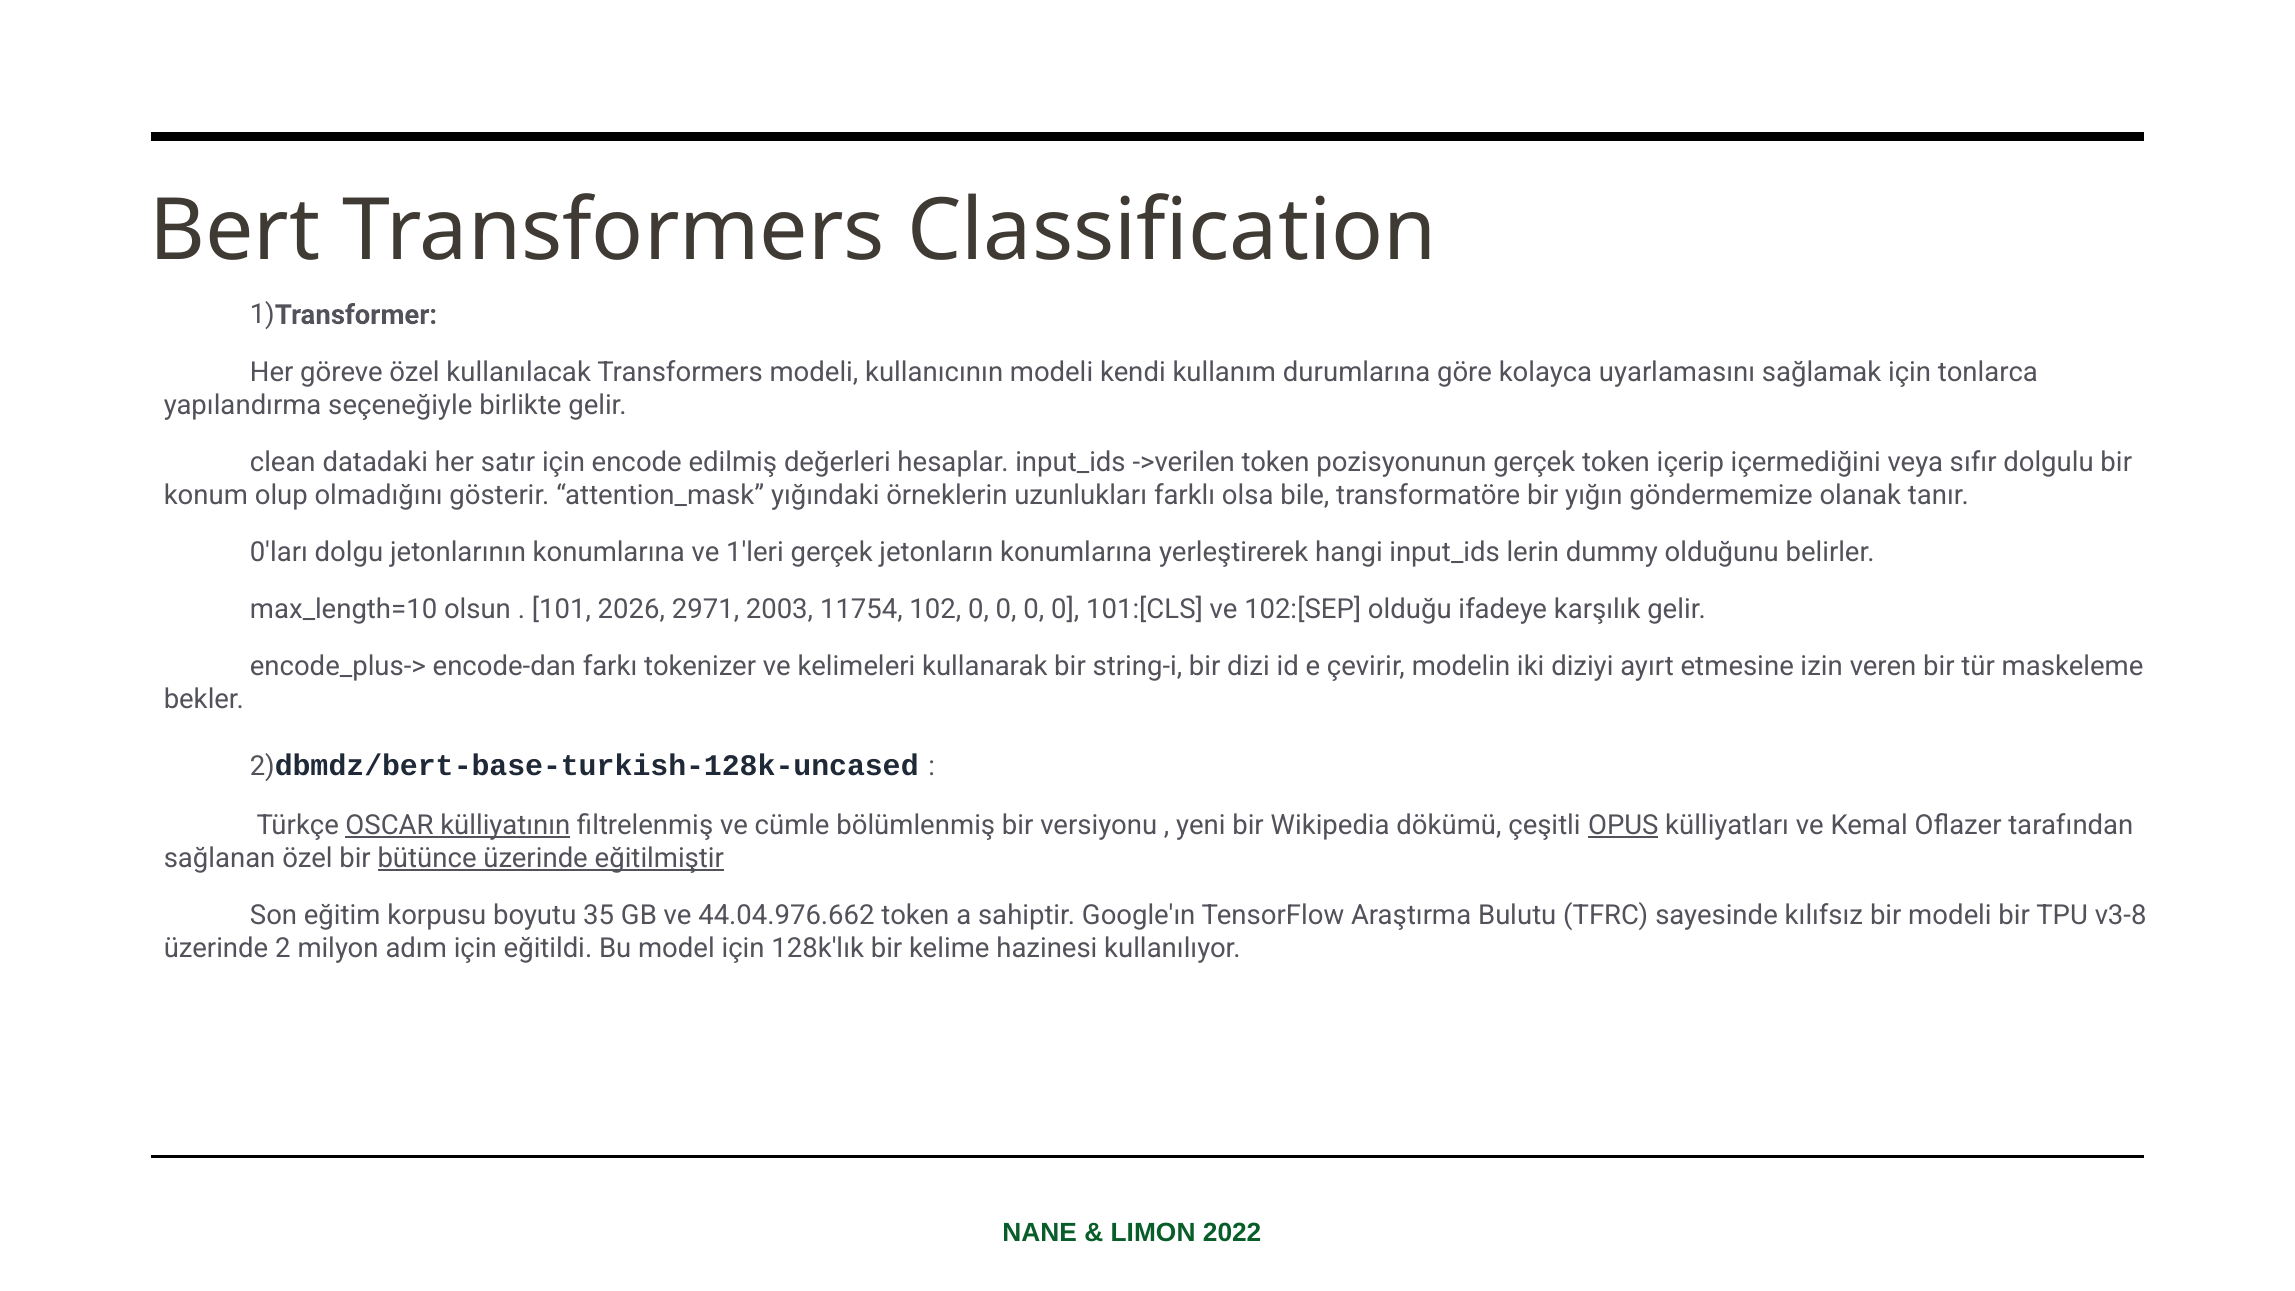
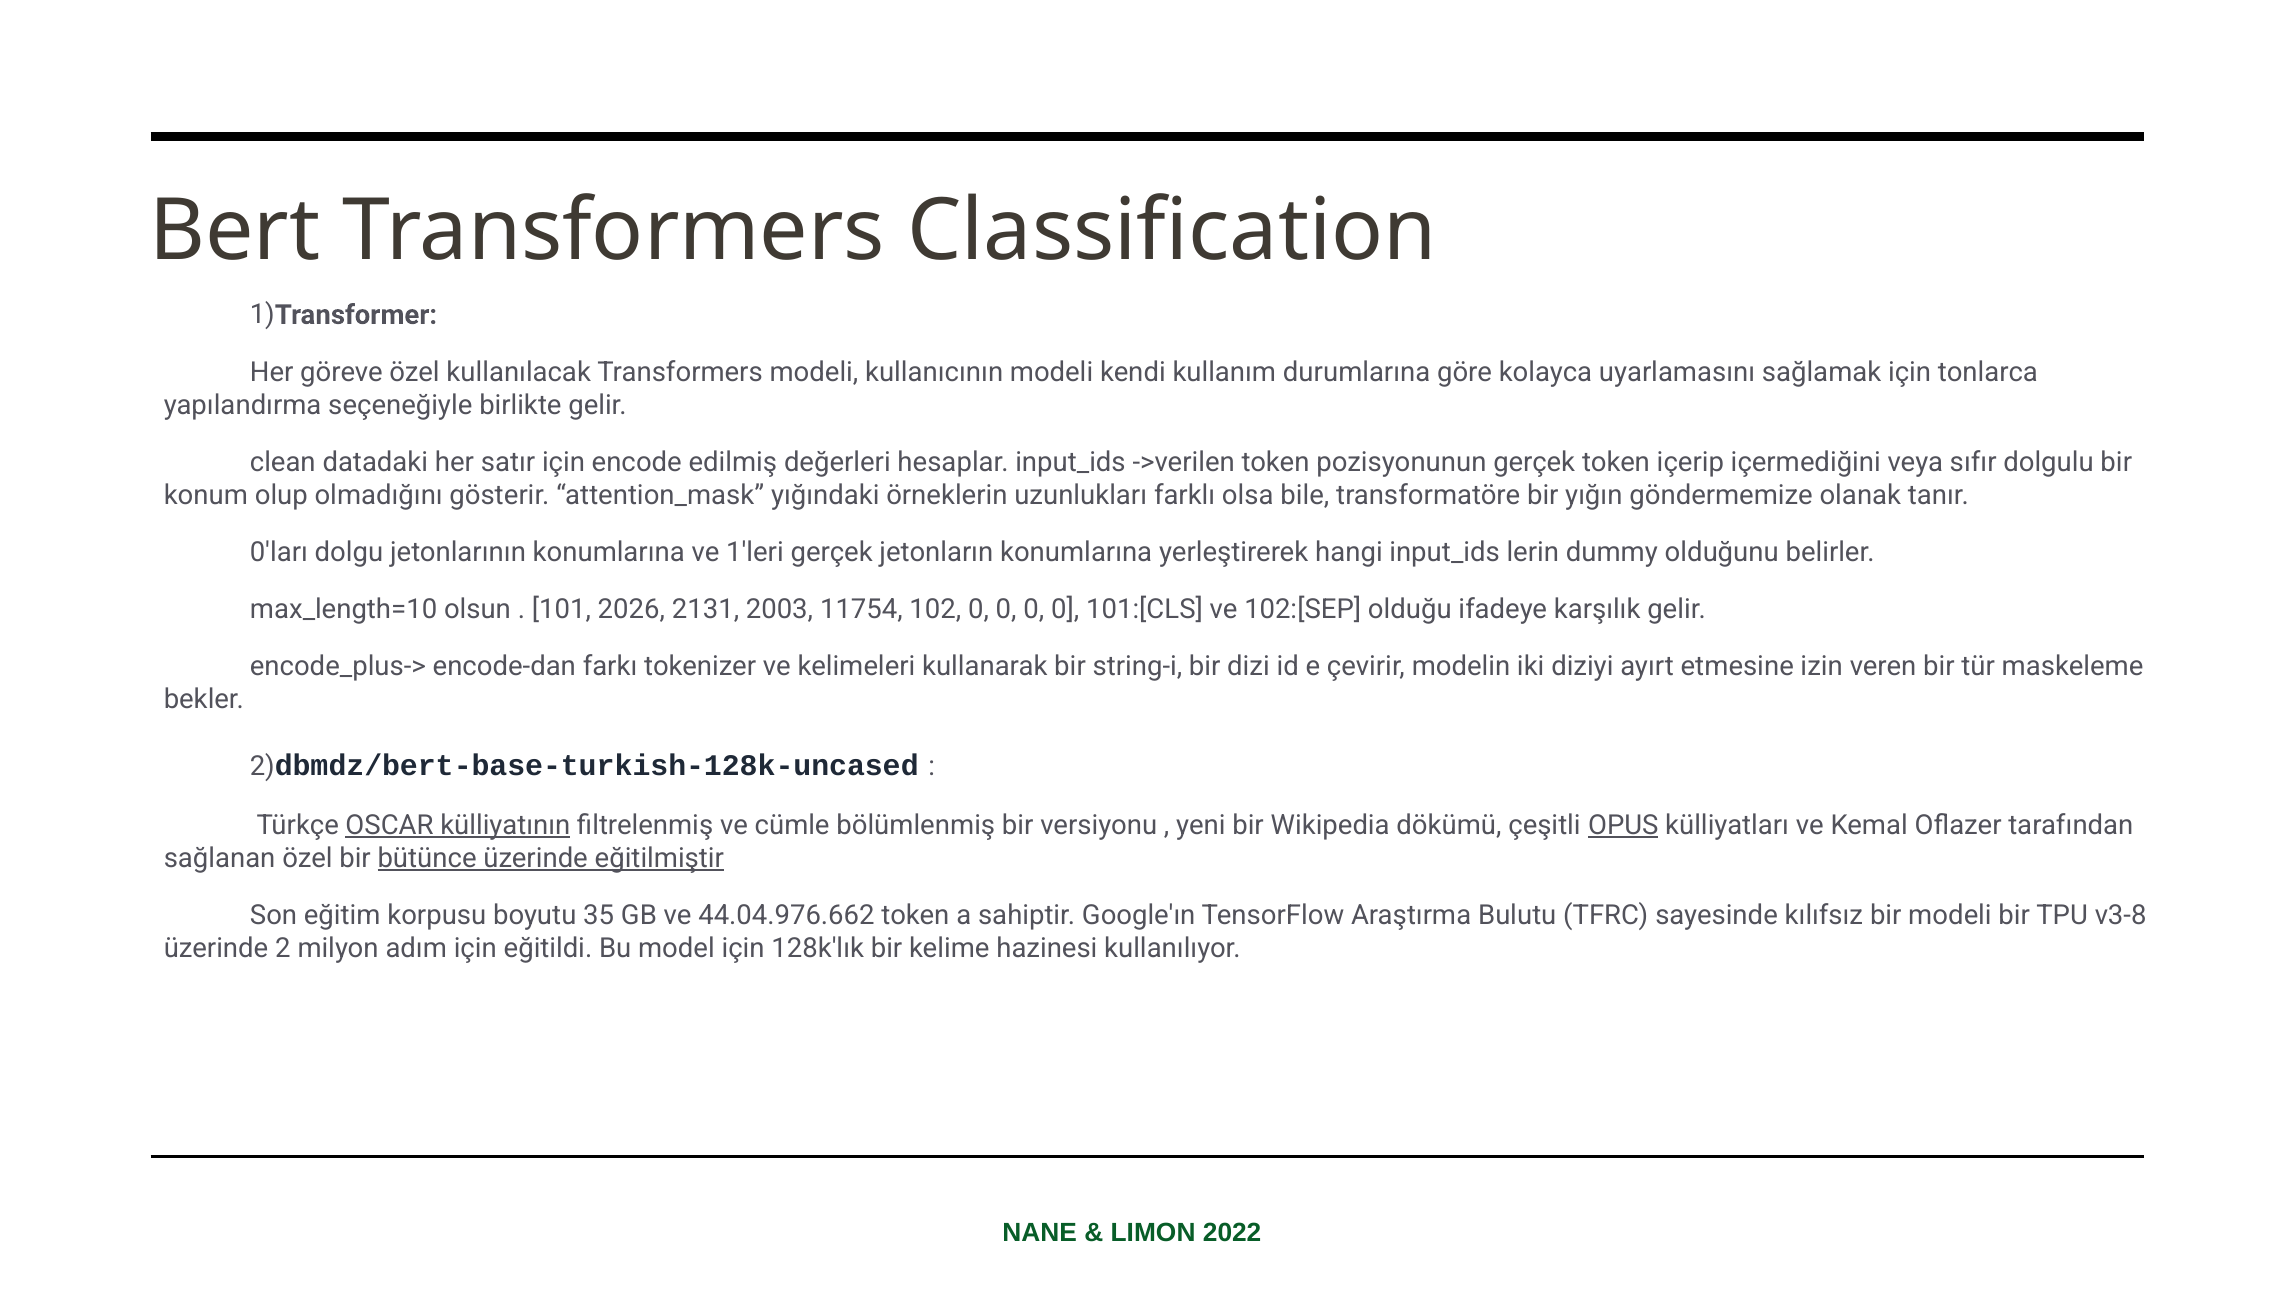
2971: 2971 -> 2131
